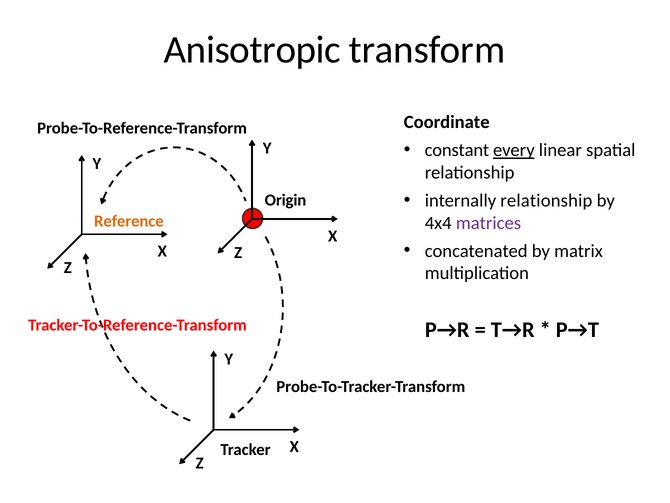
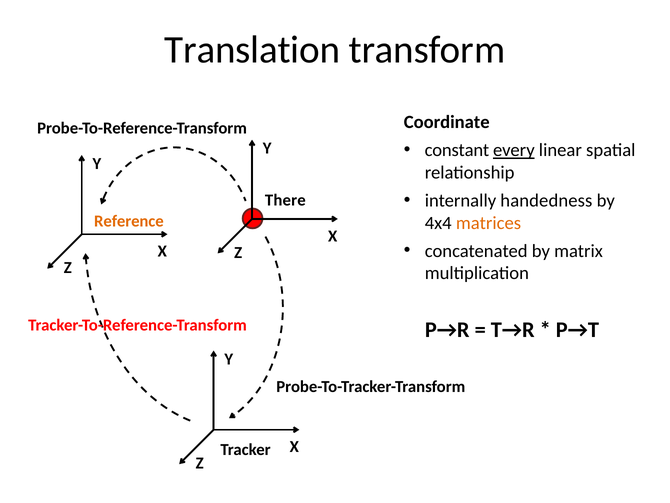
Anisotropic: Anisotropic -> Translation
internally relationship: relationship -> handedness
Origin: Origin -> There
matrices colour: purple -> orange
